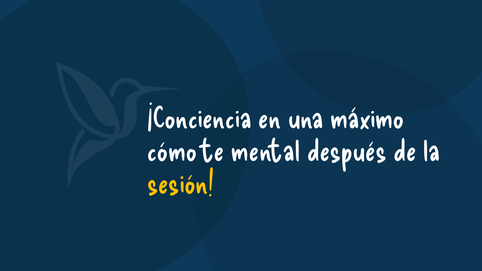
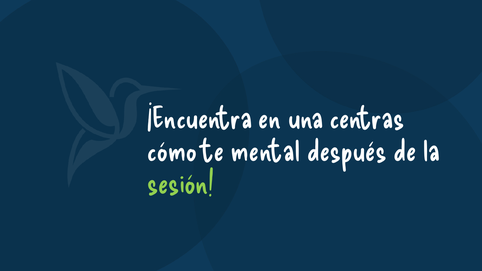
¡Conciencia: ¡Conciencia -> ¡Encuentra
máximo: máximo -> centras
sesión colour: yellow -> light green
